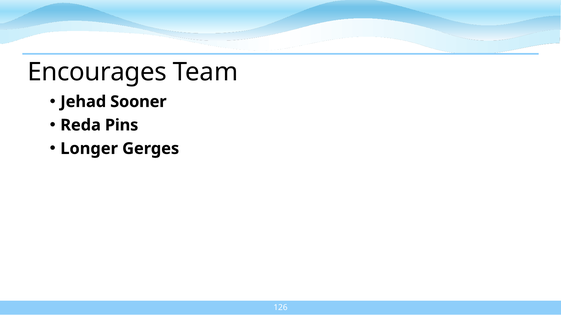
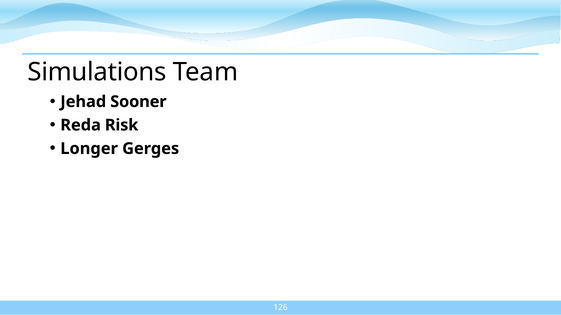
Encourages: Encourages -> Simulations
Pins: Pins -> Risk
